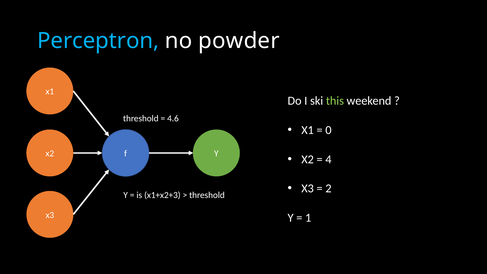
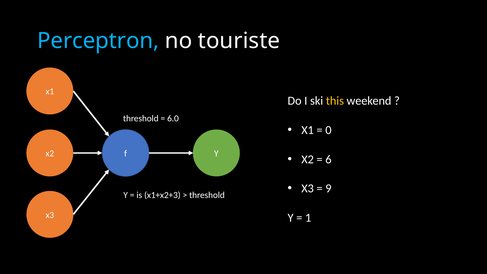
powder: powder -> touriste
this colour: light green -> yellow
4.6: 4.6 -> 6.0
4: 4 -> 6
2: 2 -> 9
